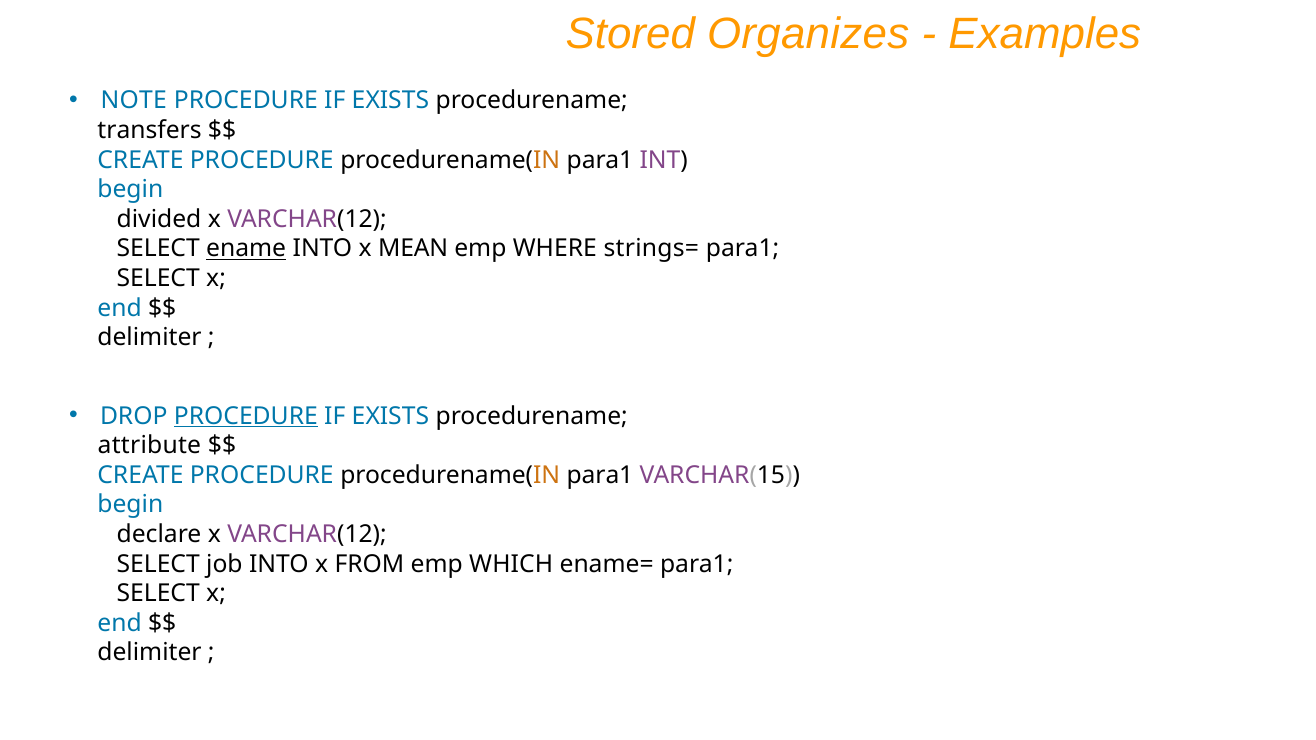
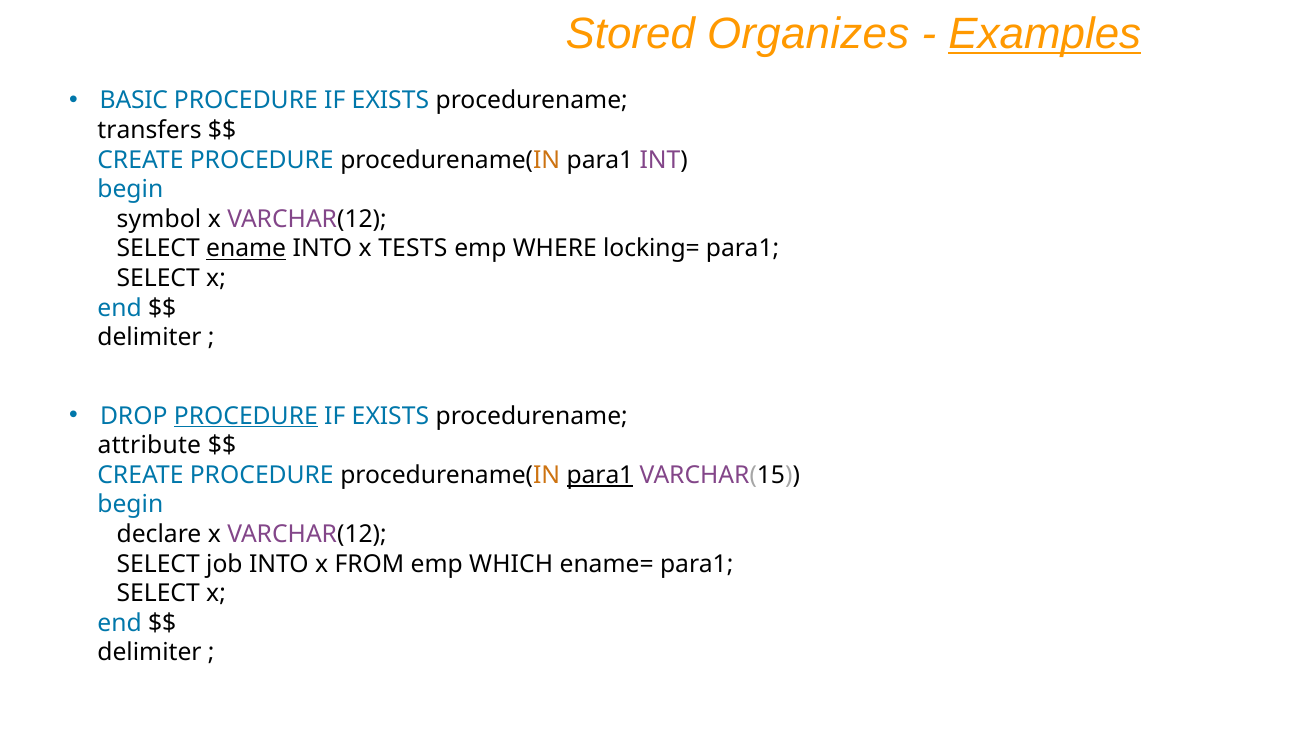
Examples underline: none -> present
NOTE: NOTE -> BASIC
divided: divided -> symbol
MEAN: MEAN -> TESTS
strings=: strings= -> locking=
para1 at (600, 475) underline: none -> present
